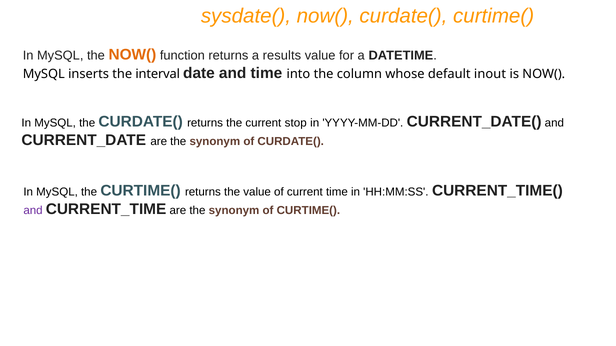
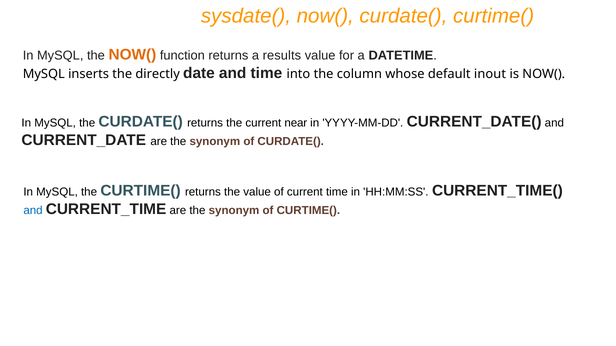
interval: interval -> directly
stop: stop -> near
and at (33, 211) colour: purple -> blue
